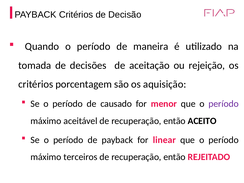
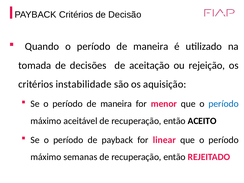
porcentagem: porcentagem -> instabilidade
causado at (116, 104): causado -> maneira
período at (224, 104) colour: purple -> blue
terceiros: terceiros -> semanas
